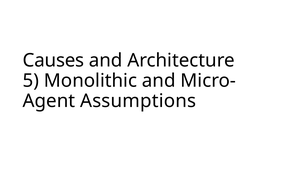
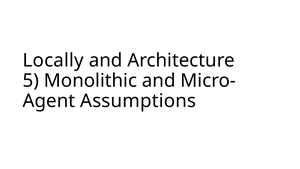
Causes: Causes -> Locally
